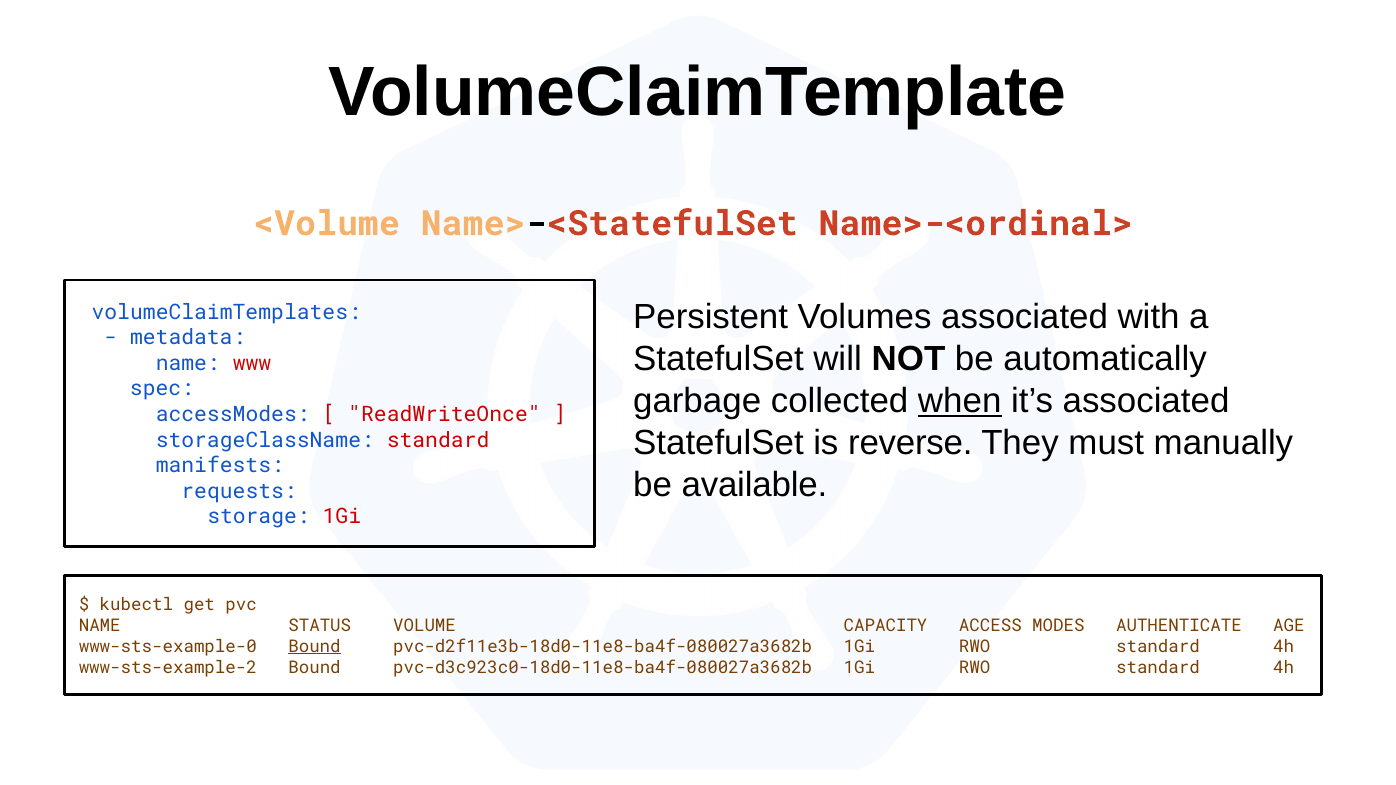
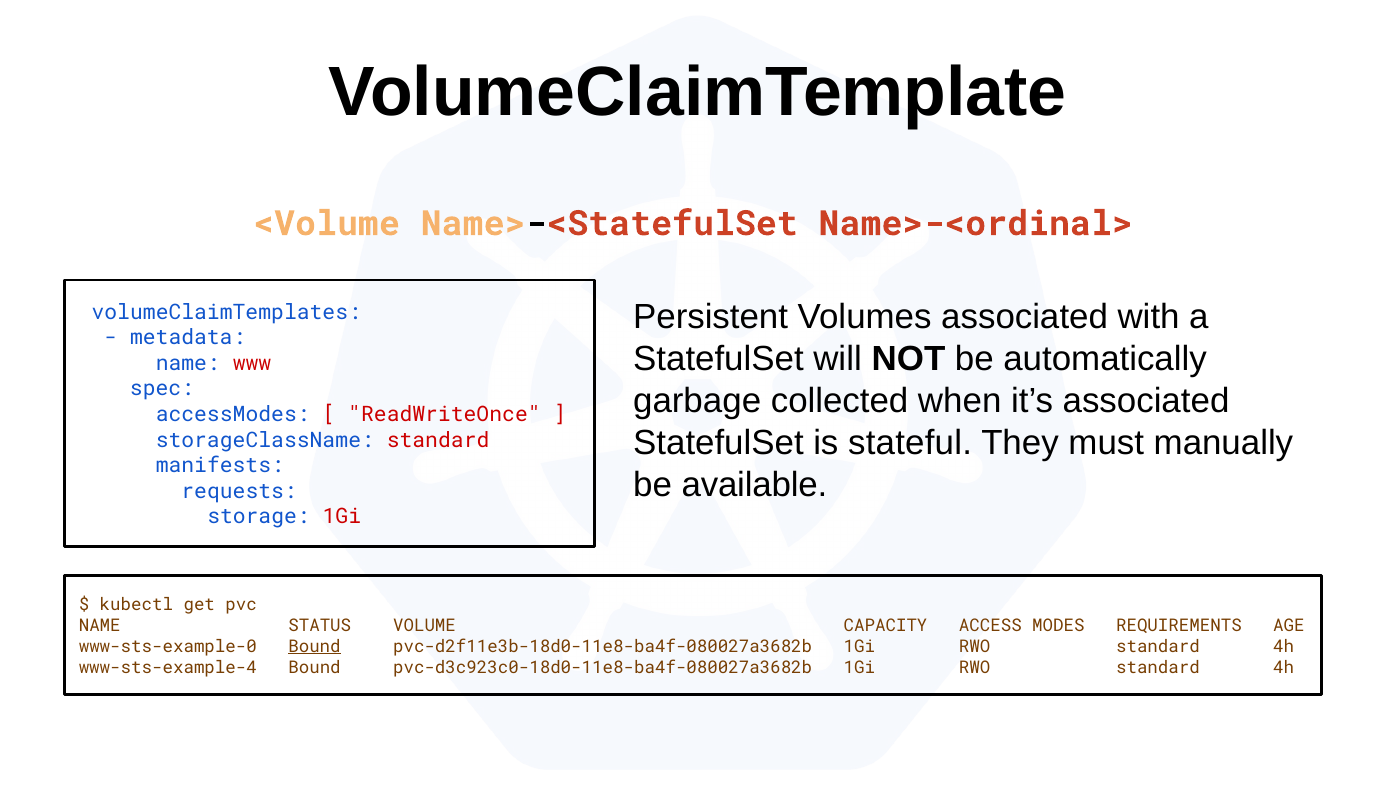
when underline: present -> none
reverse: reverse -> stateful
AUTHENTICATE: AUTHENTICATE -> REQUIREMENTS
www-sts-example-2: www-sts-example-2 -> www-sts-example-4
